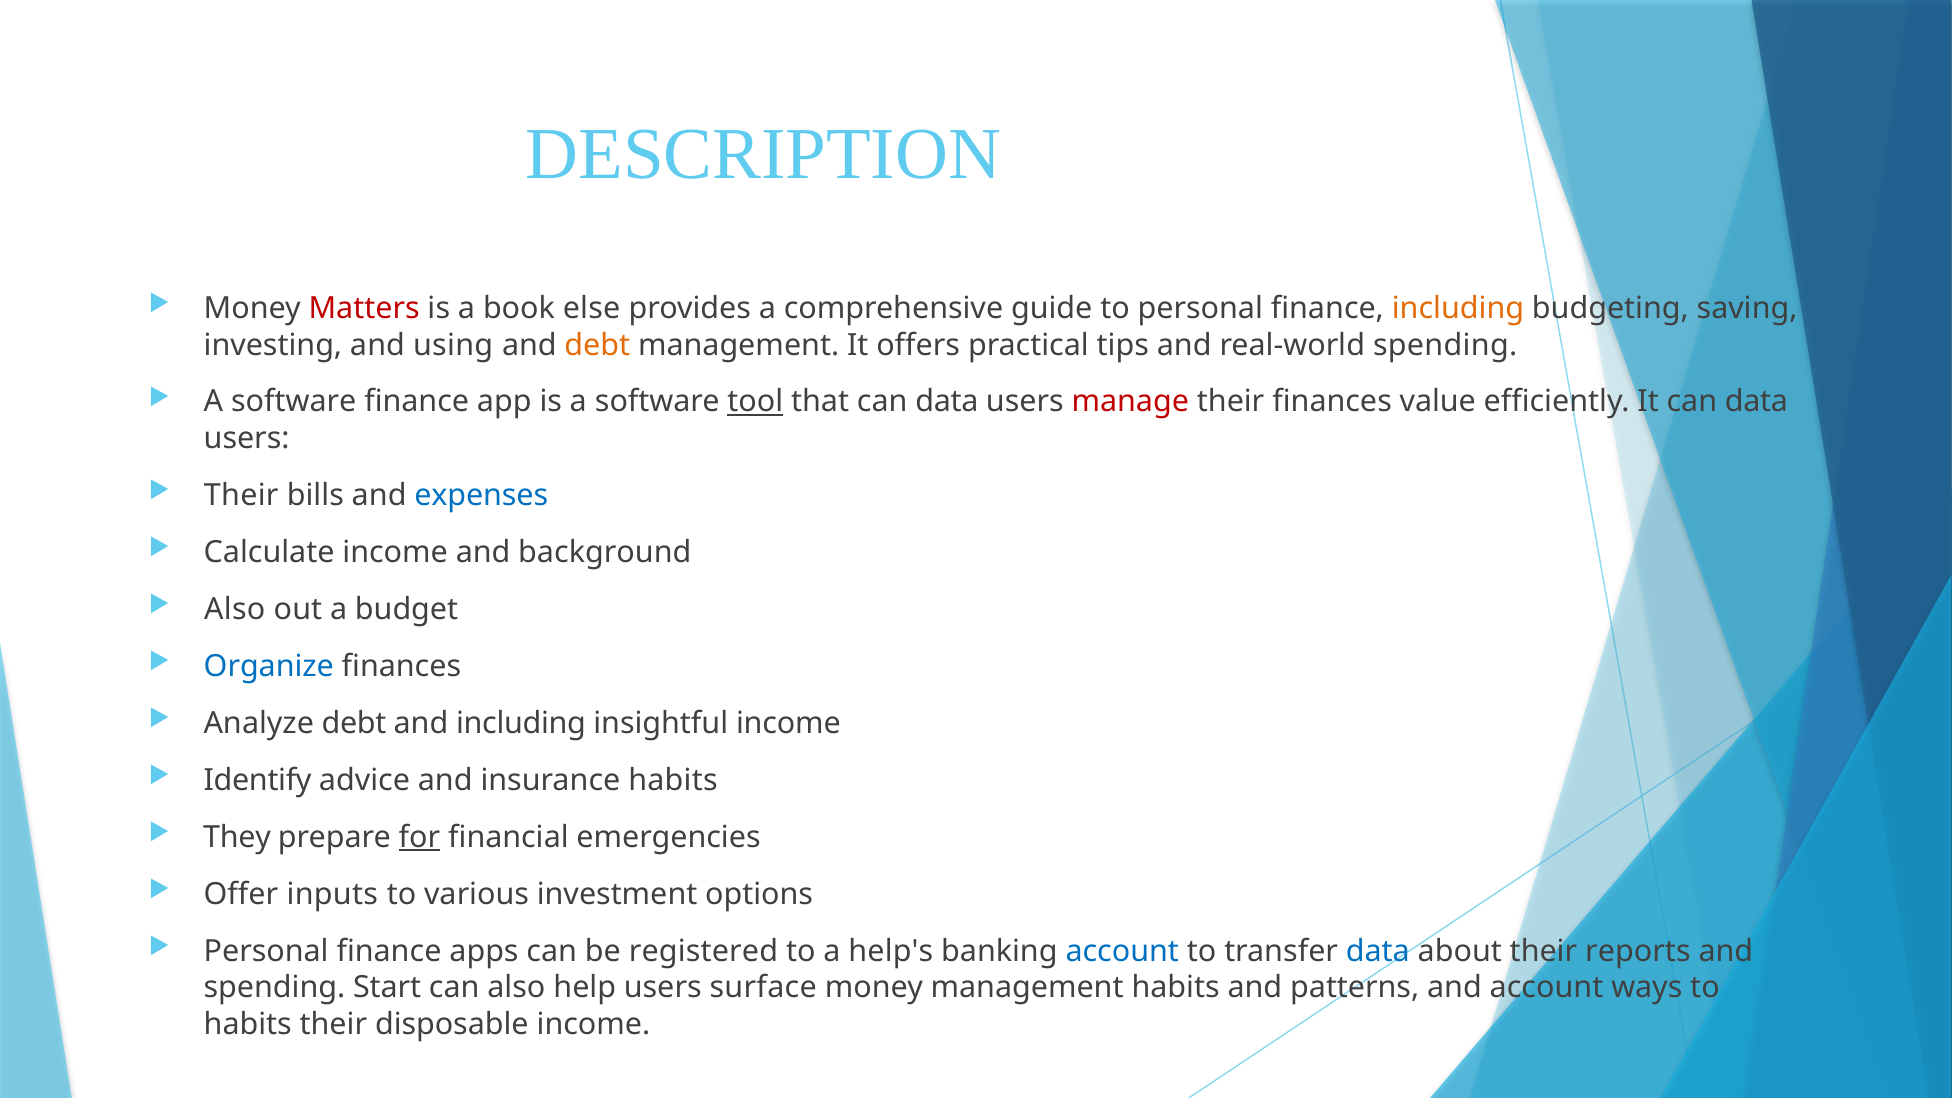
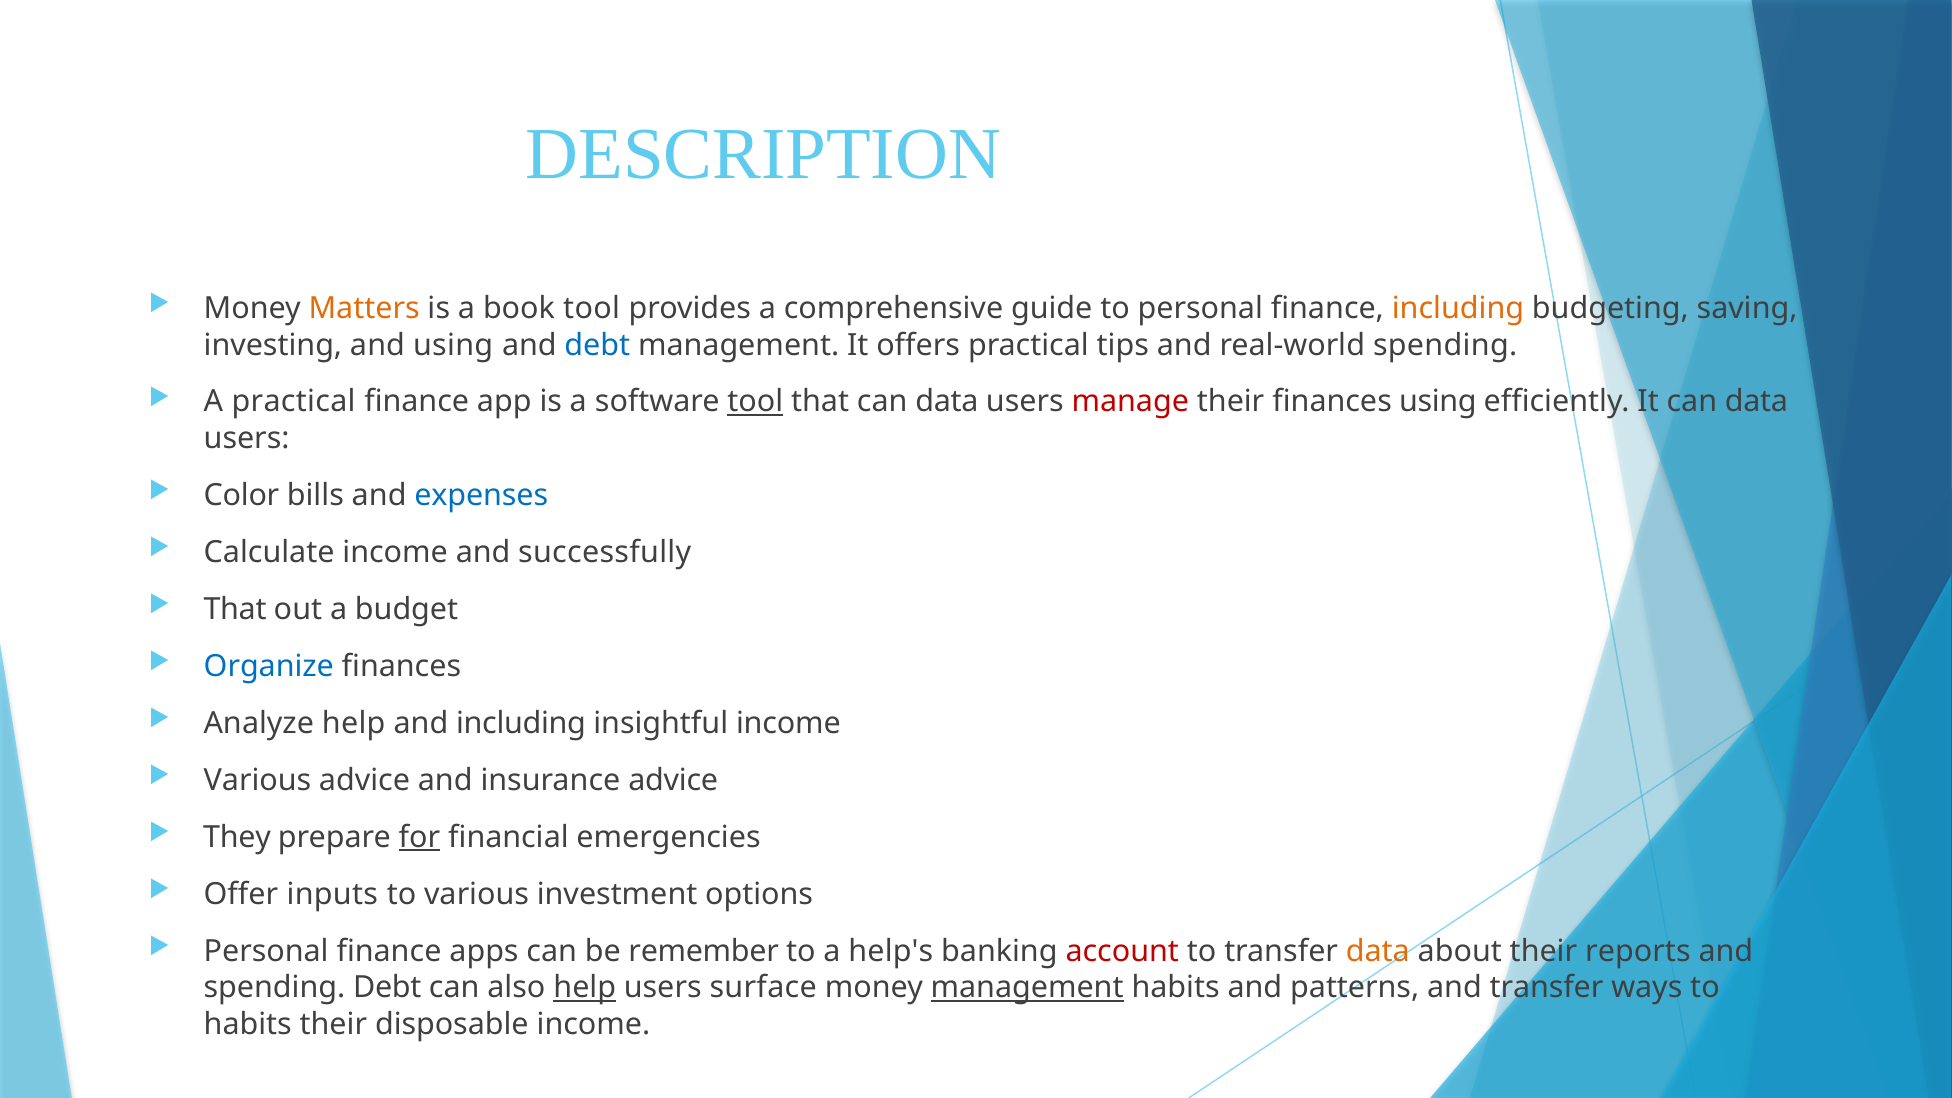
Matters colour: red -> orange
book else: else -> tool
debt at (597, 345) colour: orange -> blue
software at (294, 402): software -> practical
finances value: value -> using
Their at (241, 495): Their -> Color
background: background -> successfully
Also at (235, 609): Also -> That
Analyze debt: debt -> help
Identify at (258, 780): Identify -> Various
insurance habits: habits -> advice
registered: registered -> remember
account at (1122, 951) colour: blue -> red
data at (1378, 951) colour: blue -> orange
spending Start: Start -> Debt
help at (585, 988) underline: none -> present
management at (1027, 988) underline: none -> present
and account: account -> transfer
